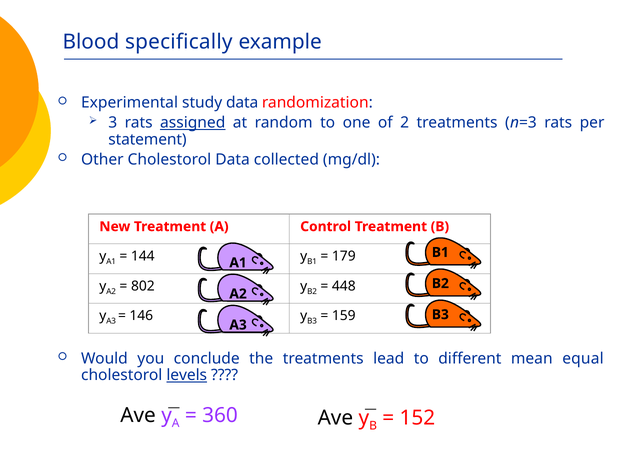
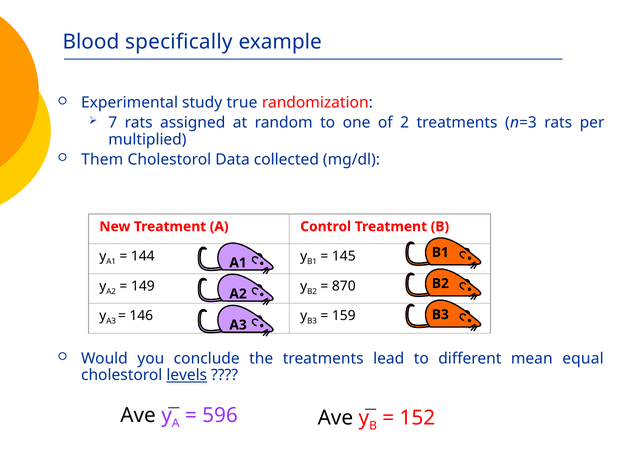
study data: data -> true
3: 3 -> 7
assigned underline: present -> none
statement: statement -> multiplied
Other: Other -> Them
179: 179 -> 145
802: 802 -> 149
448: 448 -> 870
360: 360 -> 596
